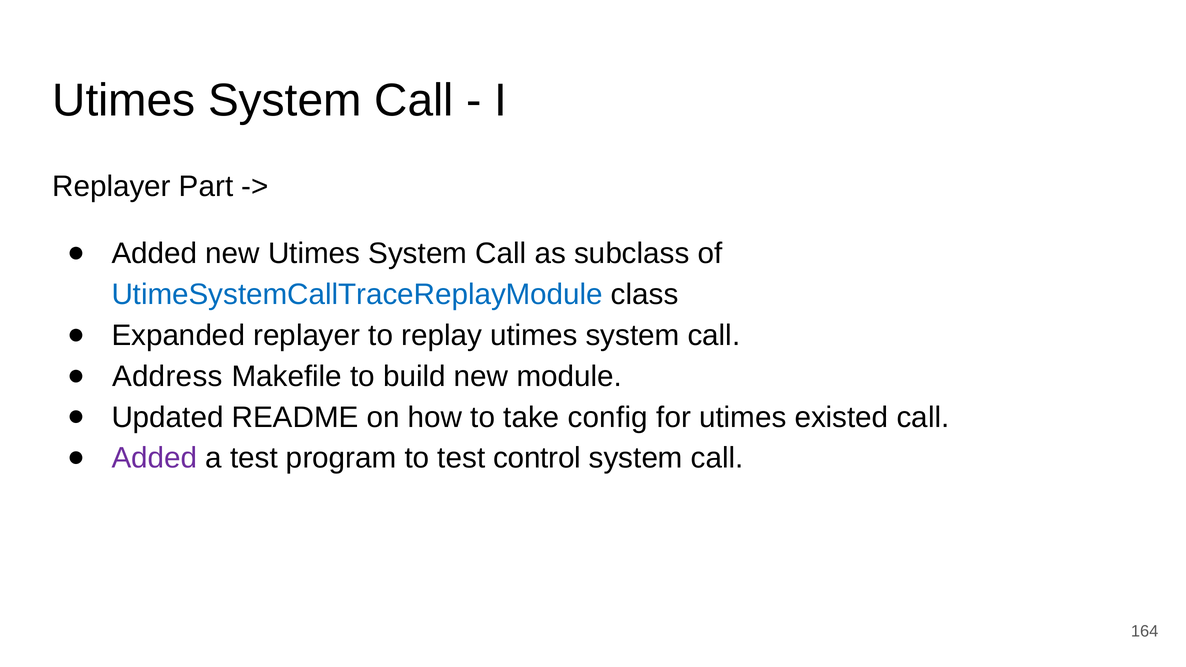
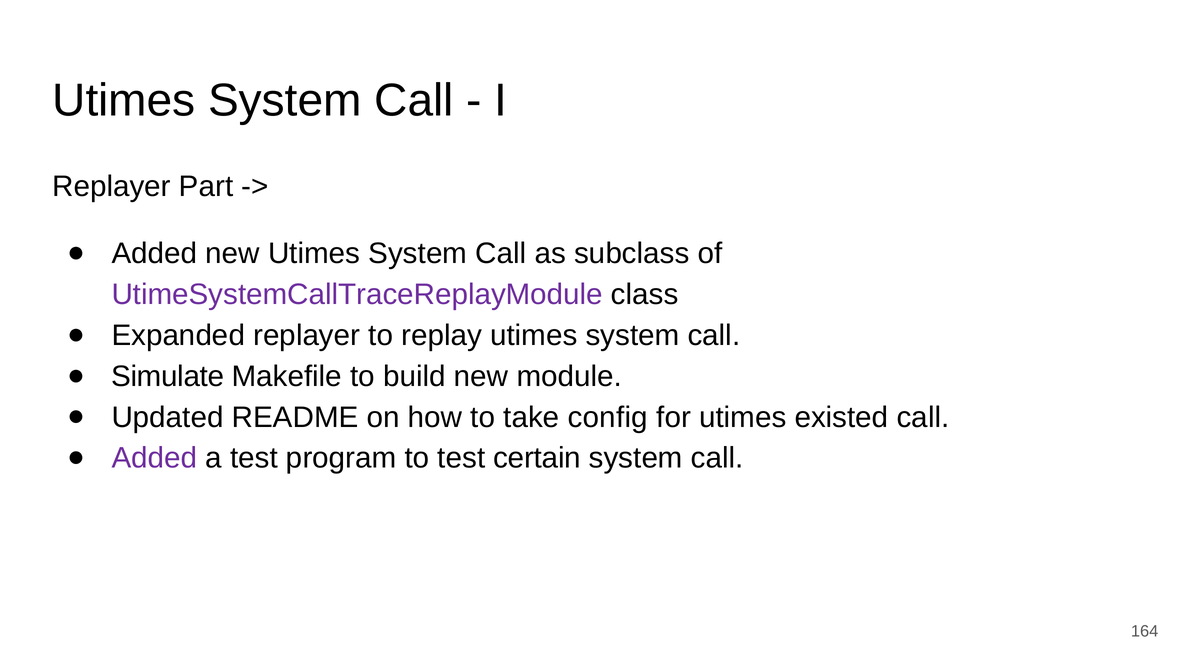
UtimeSystemCallTraceReplayModule colour: blue -> purple
Address: Address -> Simulate
control: control -> certain
